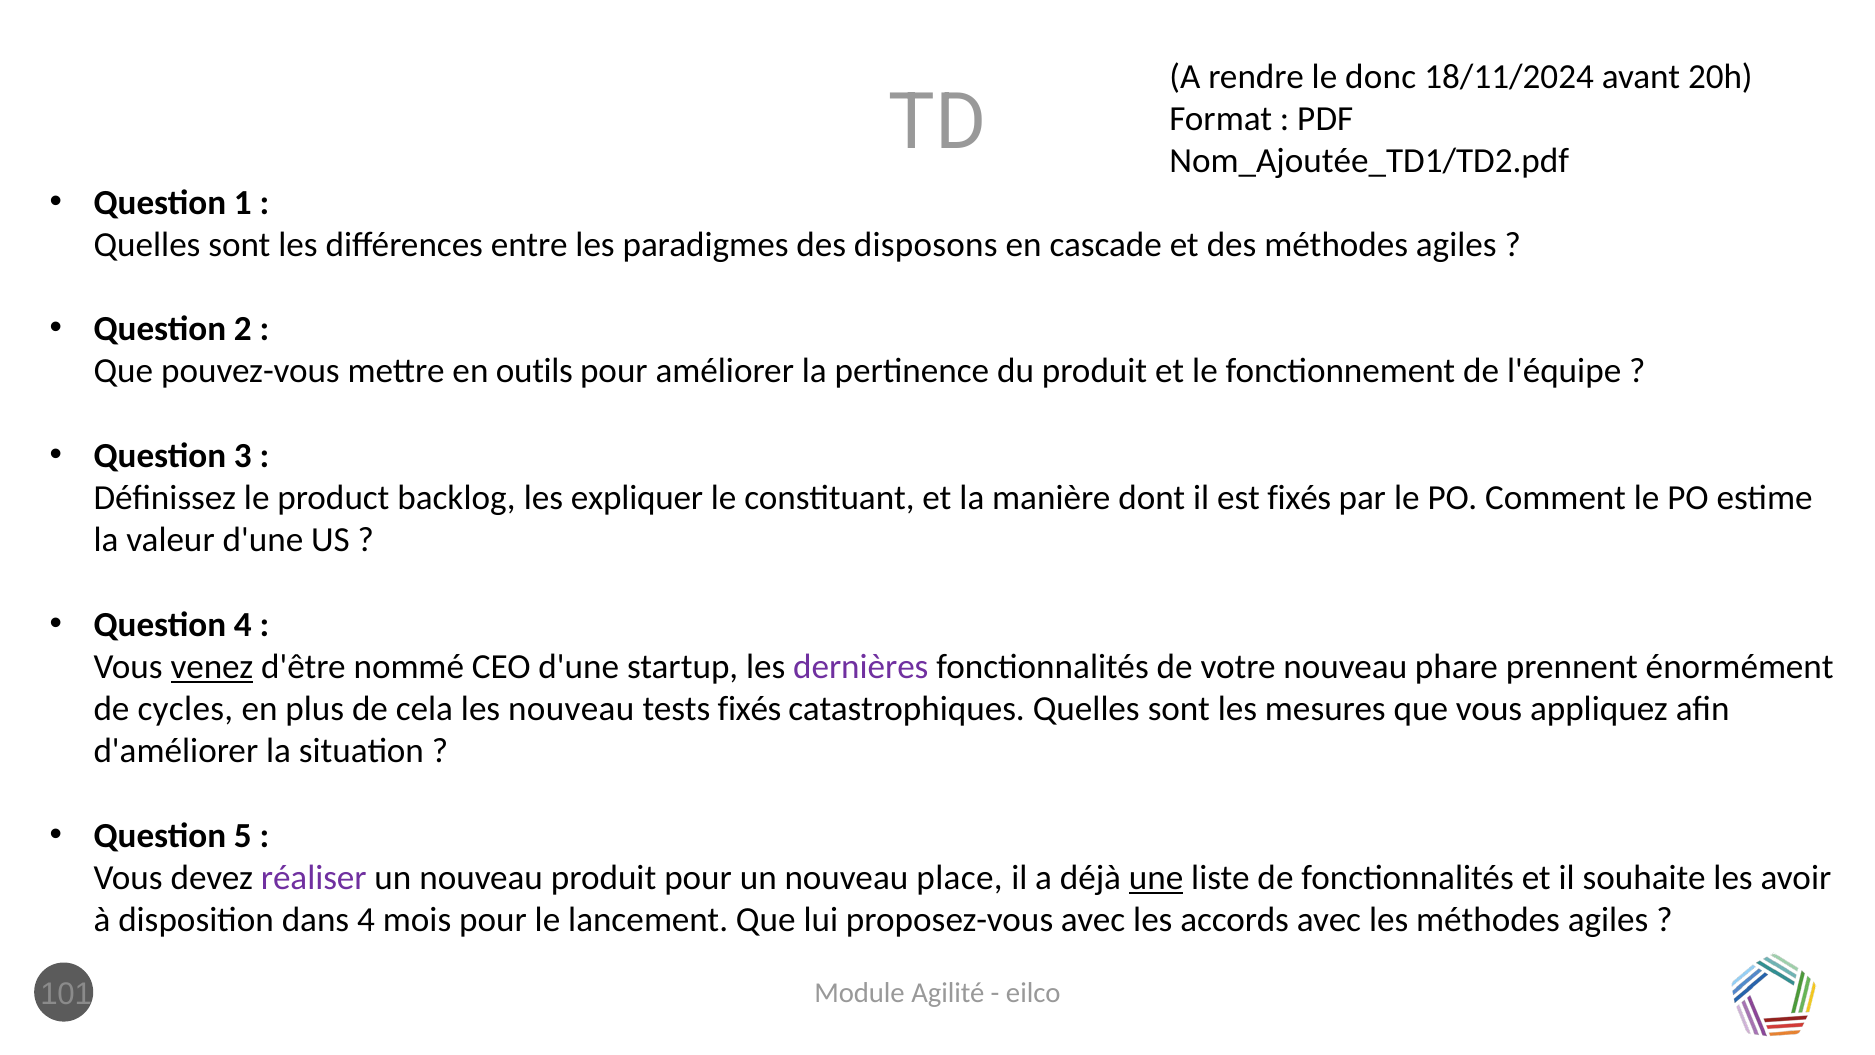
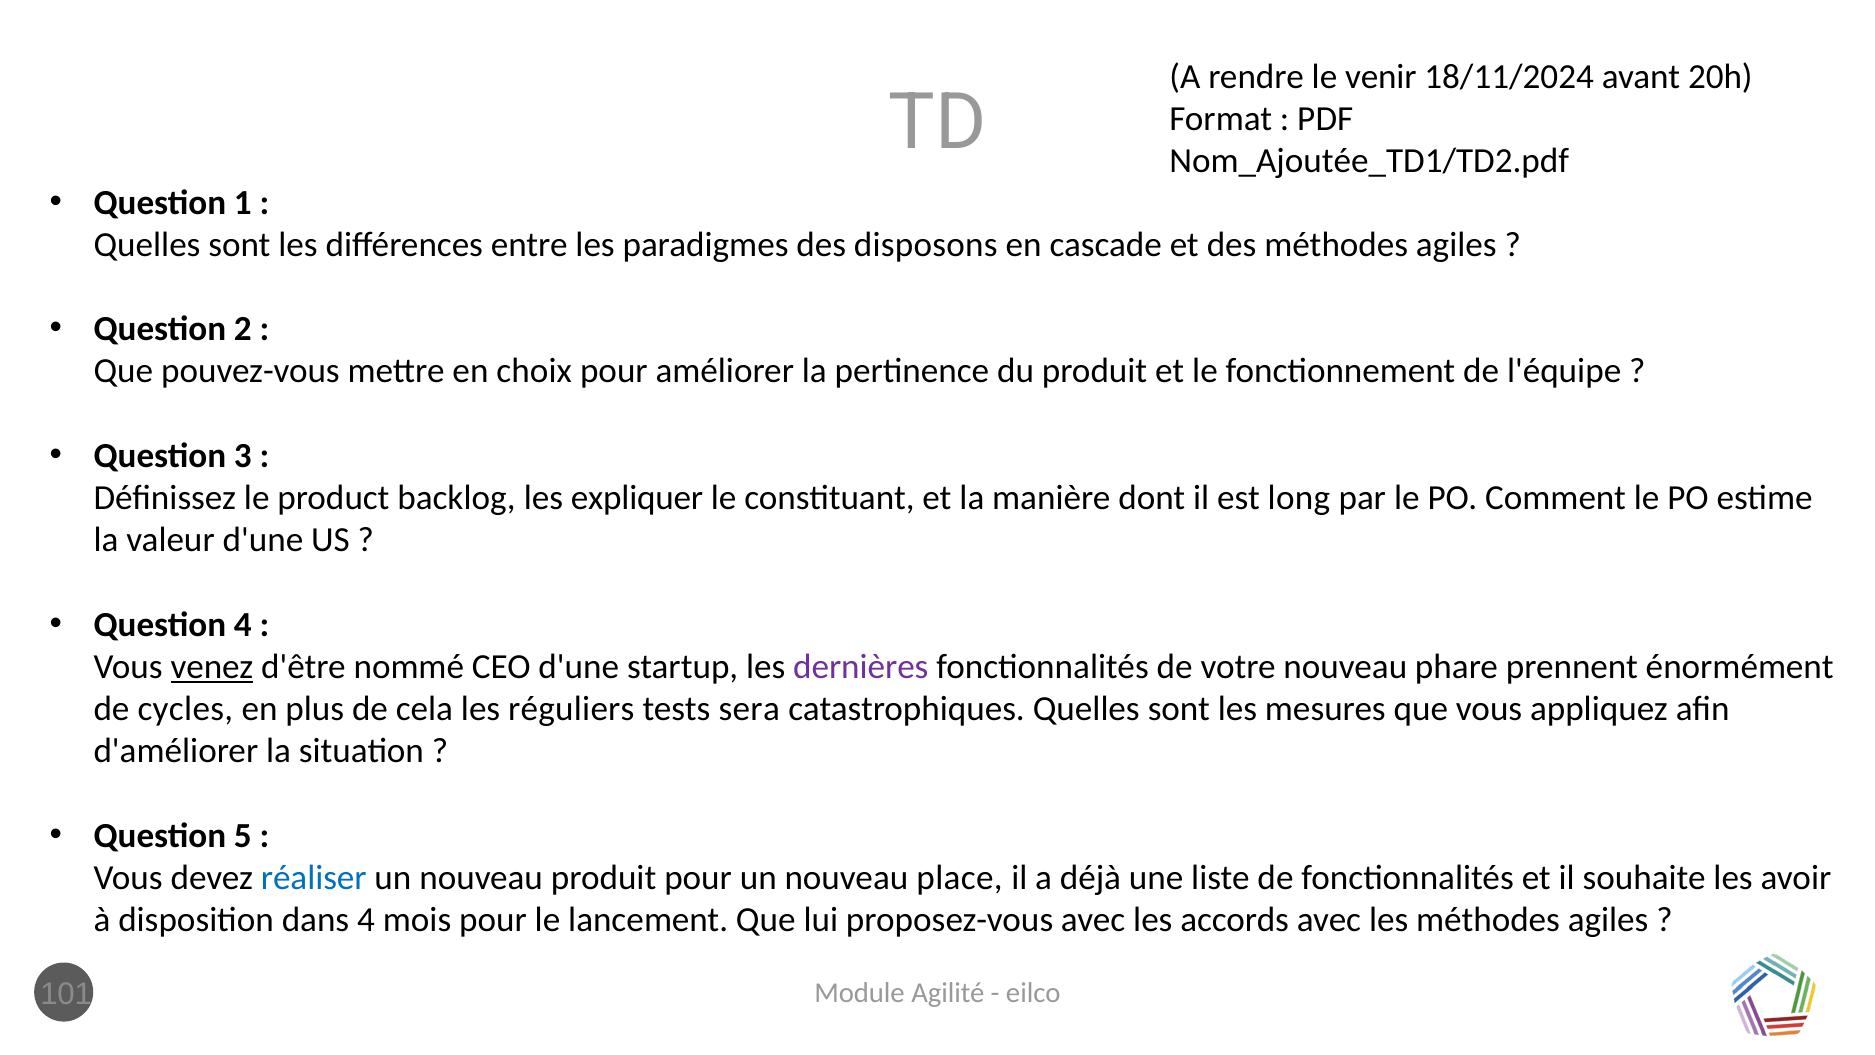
donc: donc -> venir
outils: outils -> choix
est fixés: fixés -> long
les nouveau: nouveau -> réguliers
tests fixés: fixés -> sera
réaliser colour: purple -> blue
une underline: present -> none
